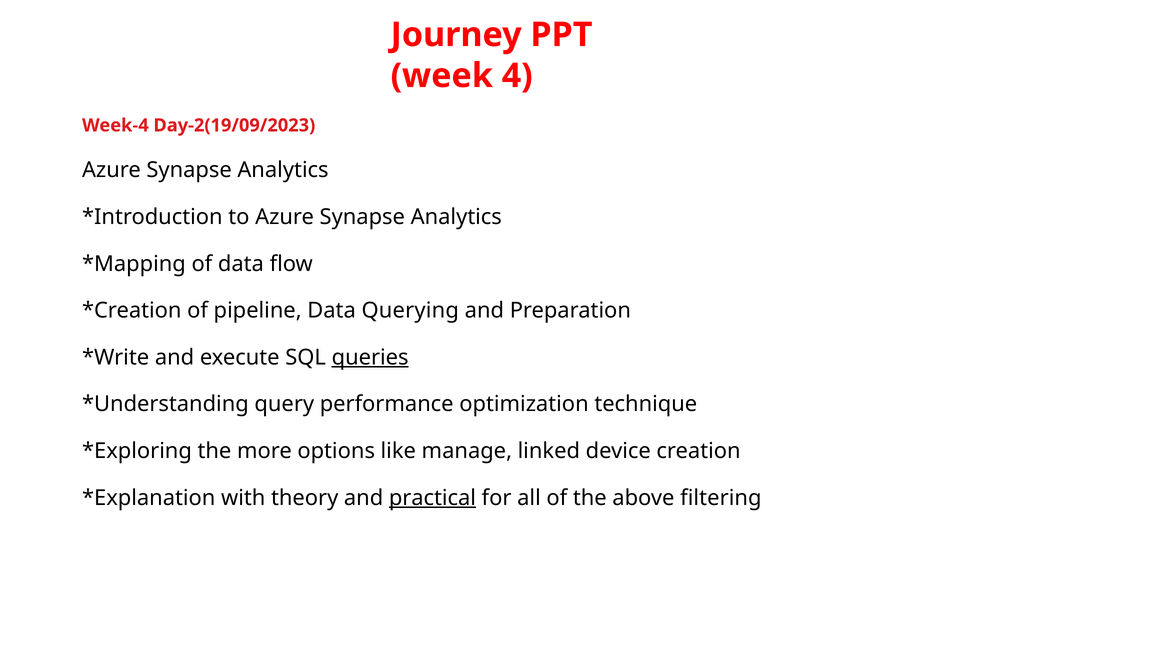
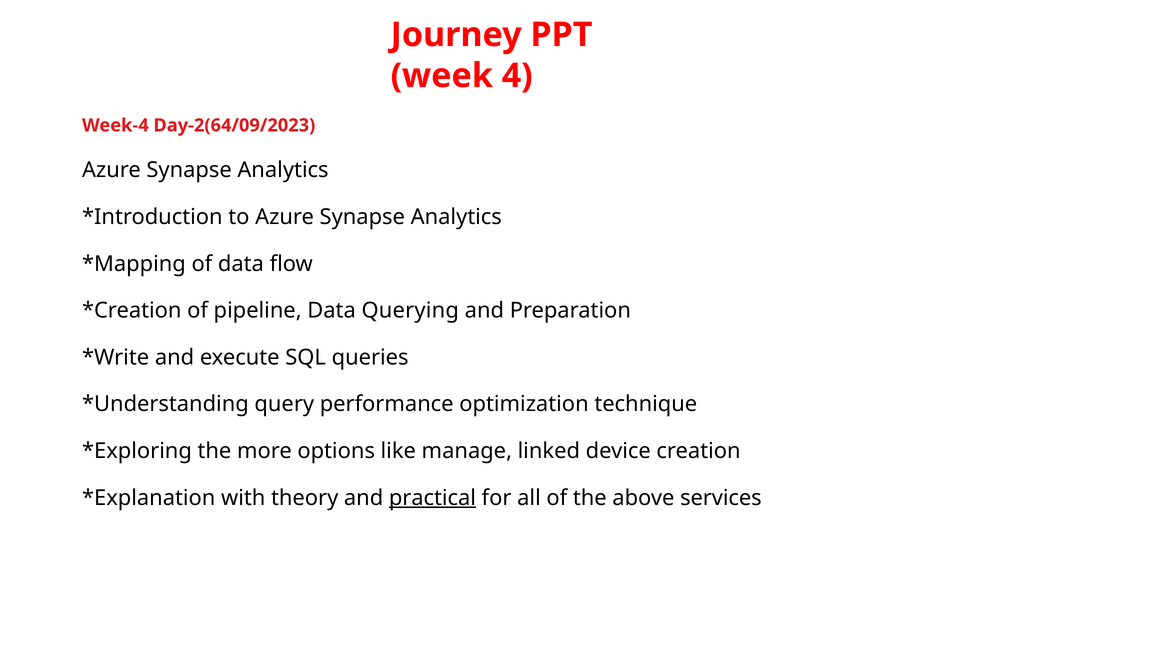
Day-2(19/09/2023: Day-2(19/09/2023 -> Day-2(64/09/2023
queries underline: present -> none
filtering: filtering -> services
